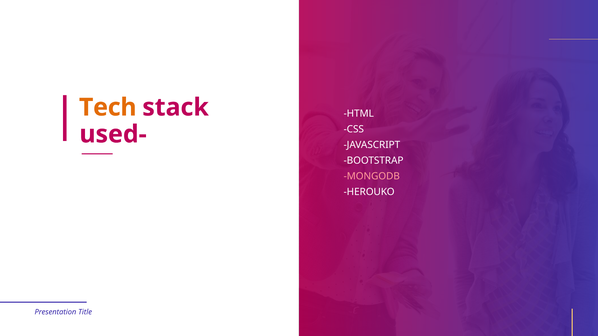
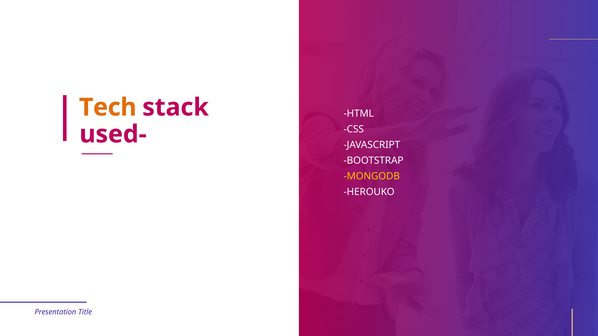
MONGODB colour: pink -> yellow
